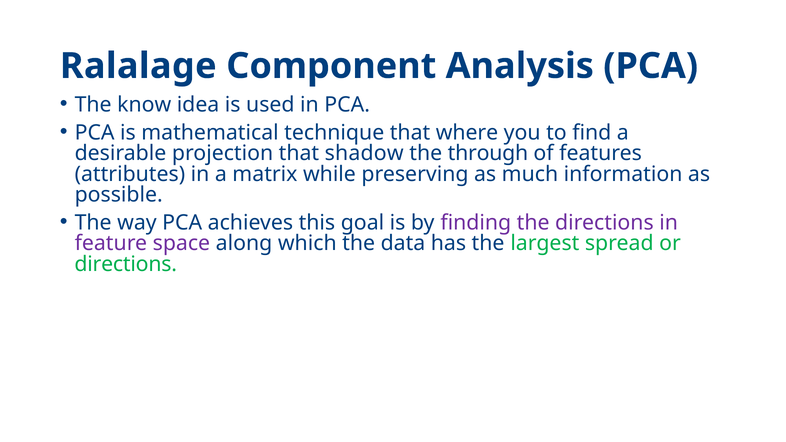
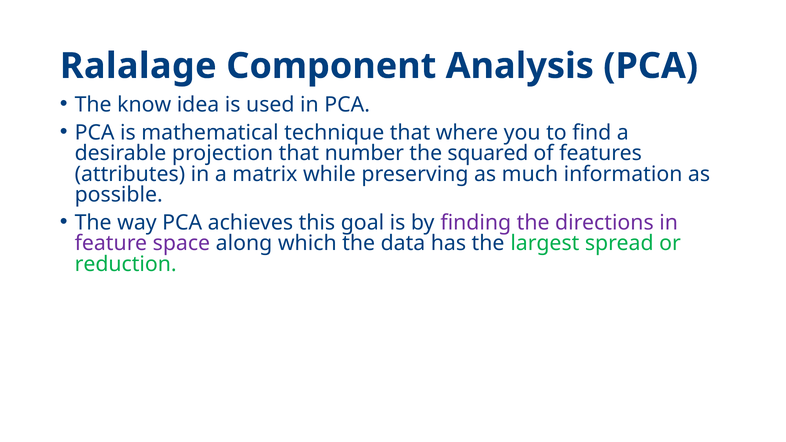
shadow: shadow -> number
through: through -> squared
directions at (126, 264): directions -> reduction
